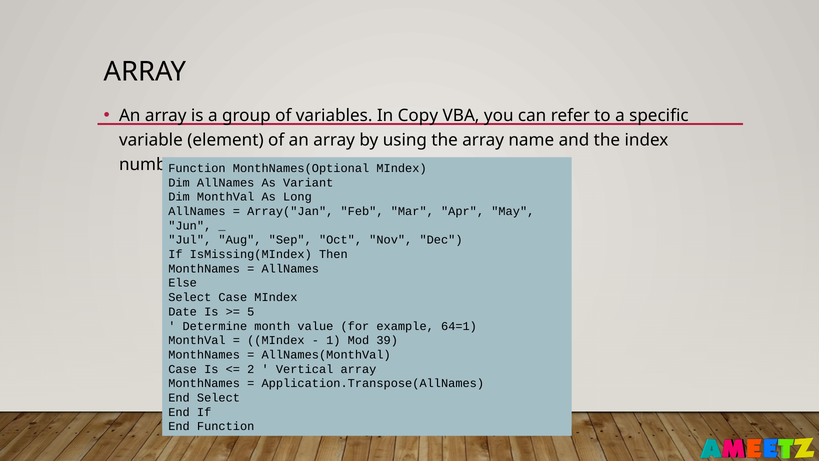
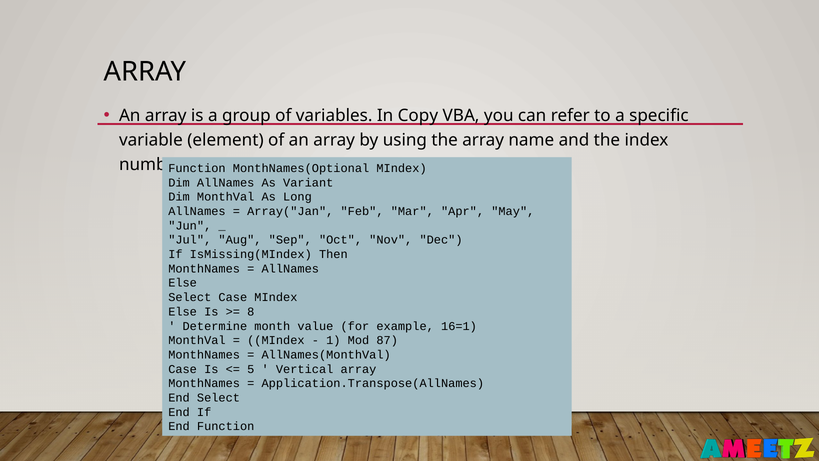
Date at (183, 311): Date -> Else
5: 5 -> 8
64=1: 64=1 -> 16=1
39: 39 -> 87
2: 2 -> 5
